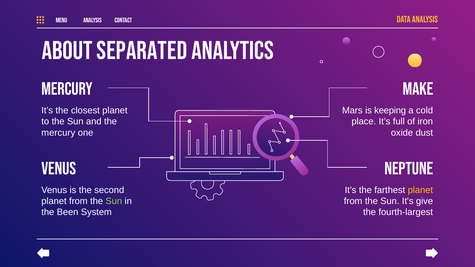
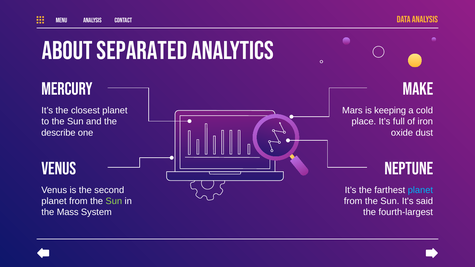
mercury at (58, 133): mercury -> describe
planet at (420, 190) colour: yellow -> light blue
give: give -> said
Been: Been -> Mass
